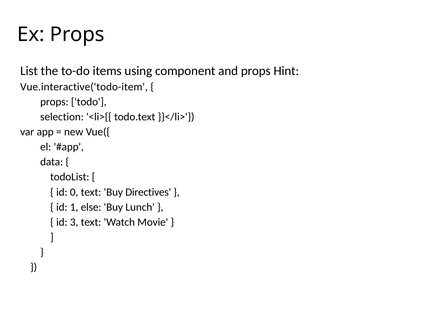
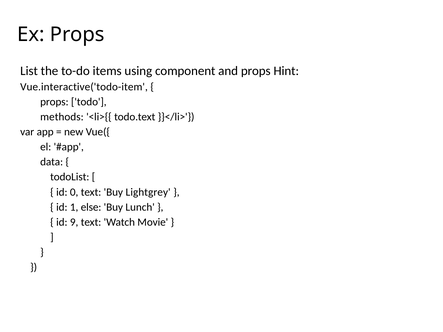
selection: selection -> methods
Directives: Directives -> Lightgrey
3: 3 -> 9
